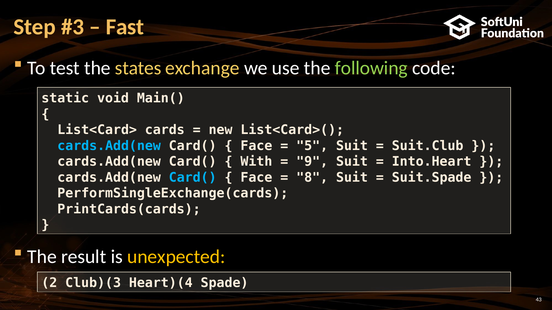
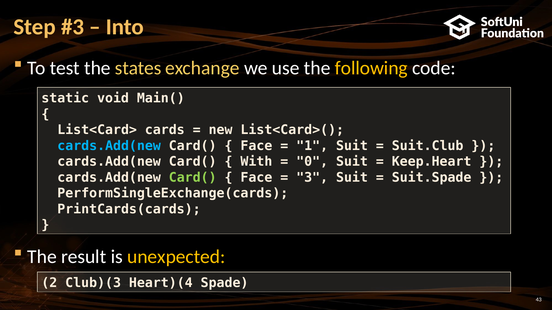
Fast: Fast -> Into
following colour: light green -> yellow
5: 5 -> 1
9: 9 -> 0
Into.Heart: Into.Heart -> Keep.Heart
Card( at (193, 178) colour: light blue -> light green
8: 8 -> 3
